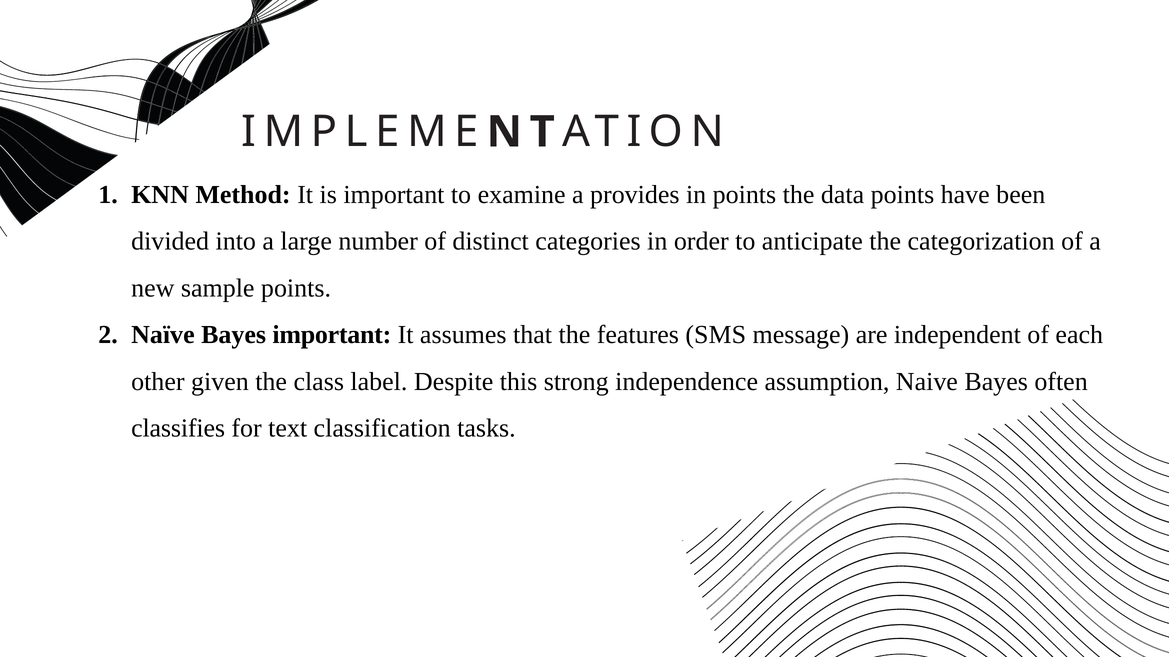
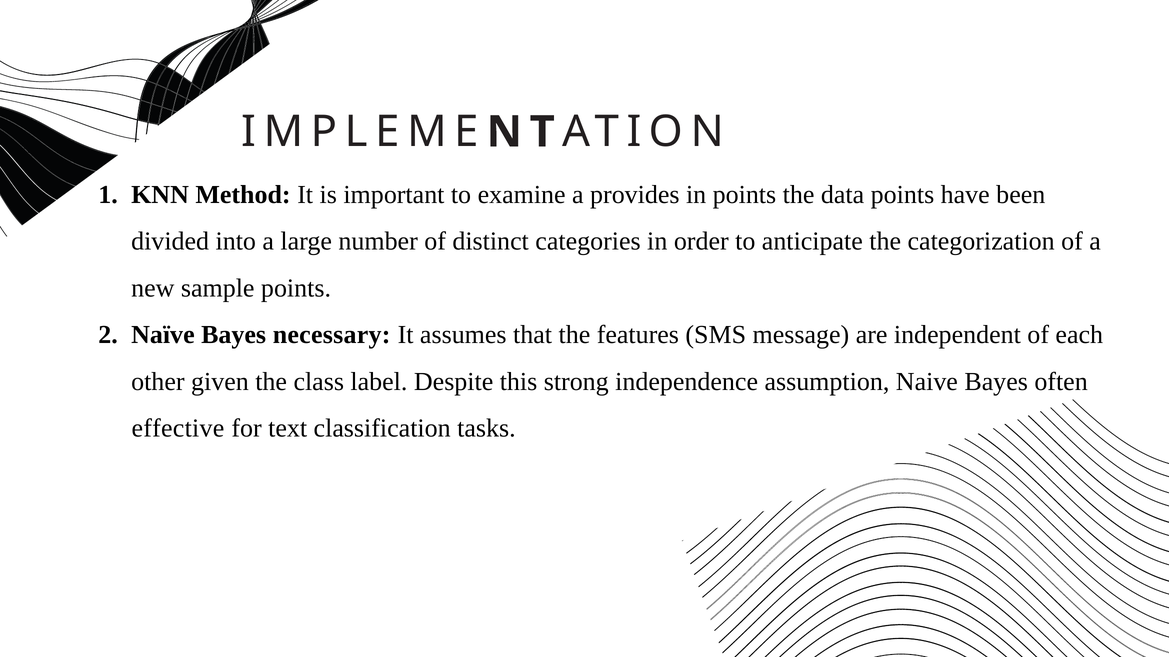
Bayes important: important -> necessary
classifies: classifies -> effective
